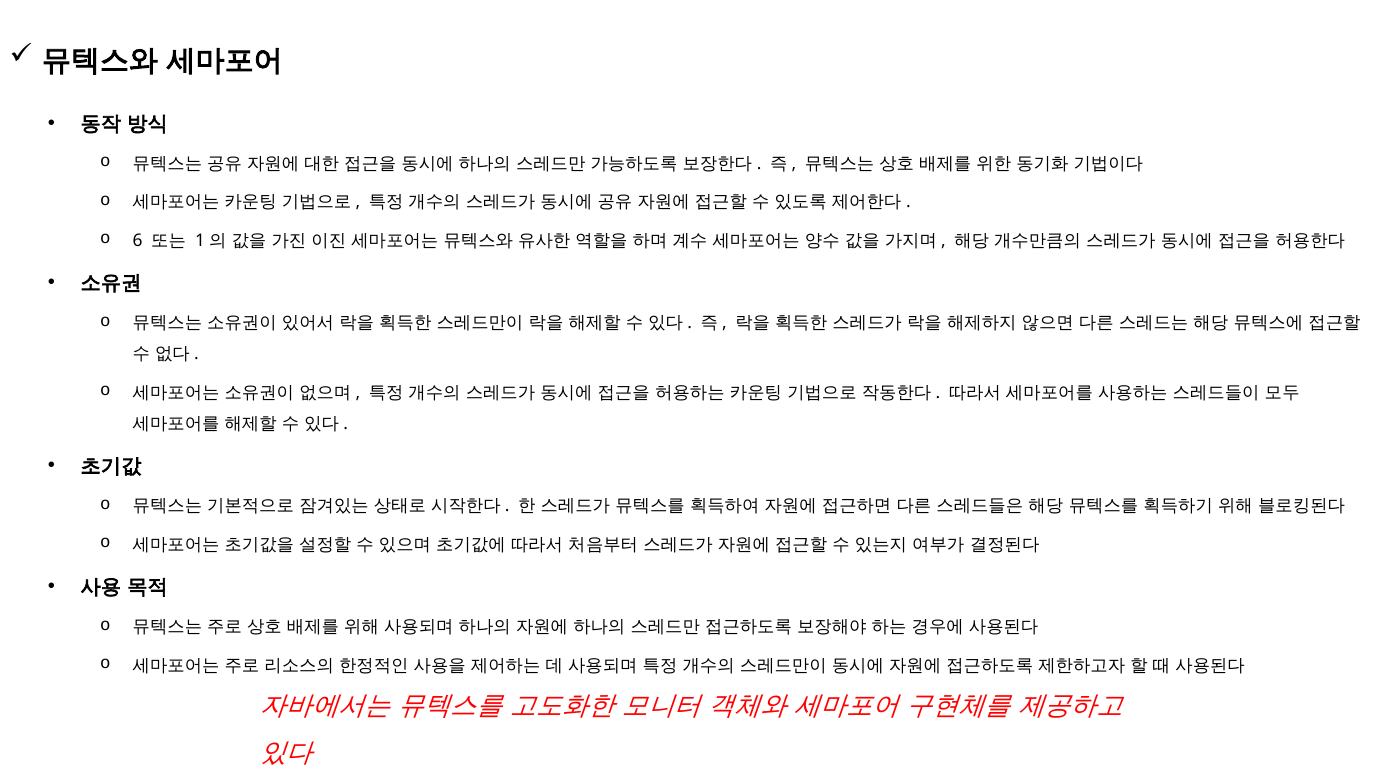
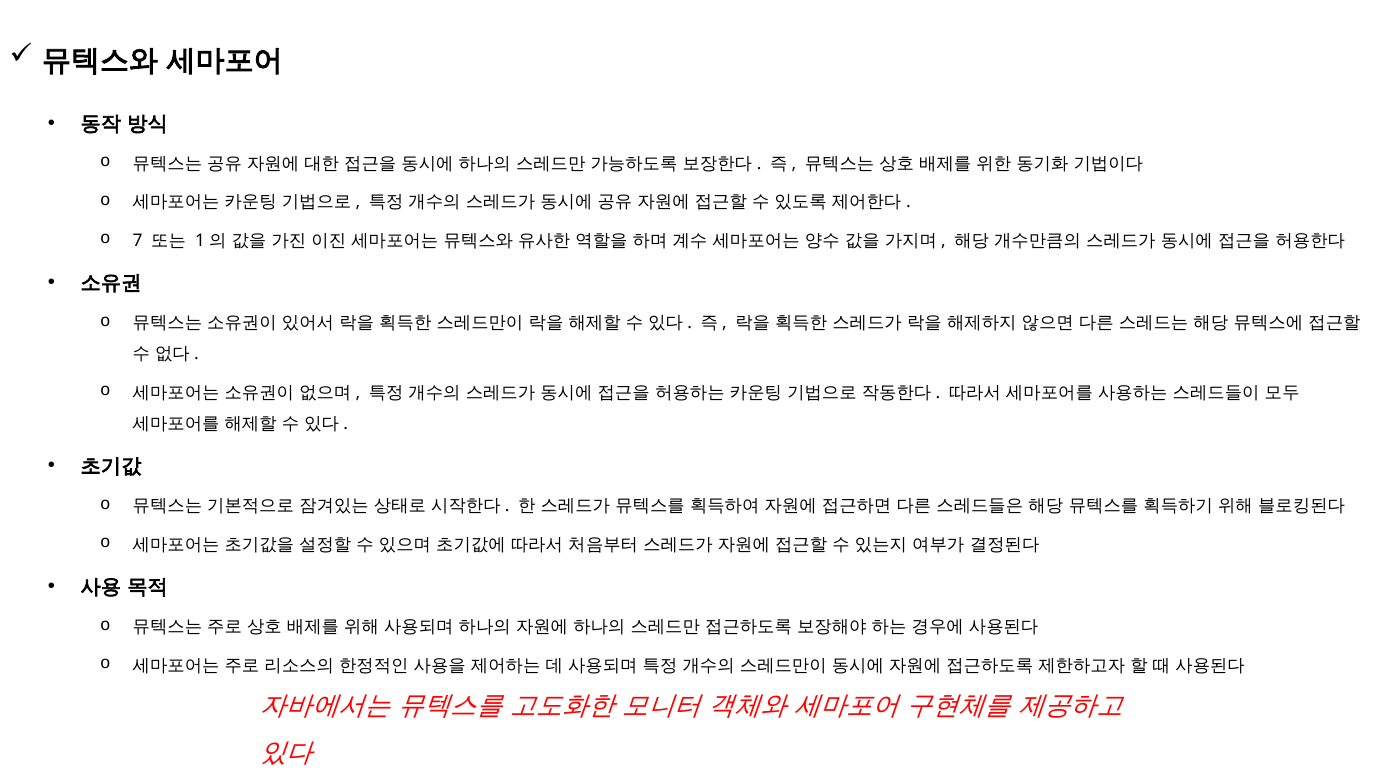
6: 6 -> 7
